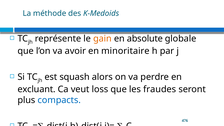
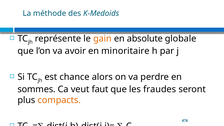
squash: squash -> chance
excluant: excluant -> sommes
loss: loss -> faut
compacts colour: blue -> orange
